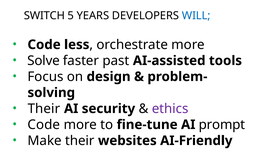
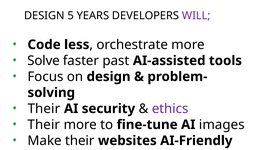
SWITCH at (44, 16): SWITCH -> DESIGN
WILL colour: blue -> purple
Code at (44, 124): Code -> Their
prompt: prompt -> images
